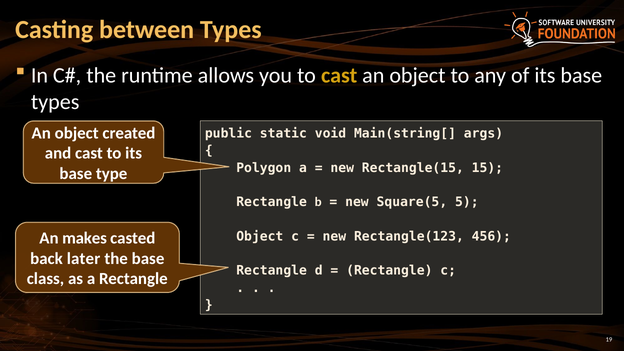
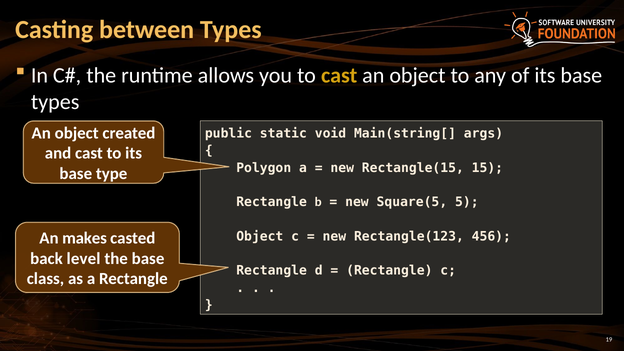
later: later -> level
